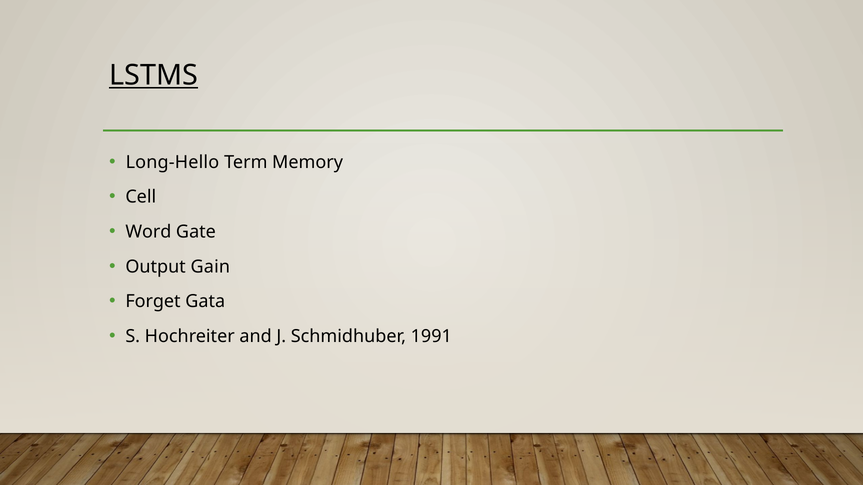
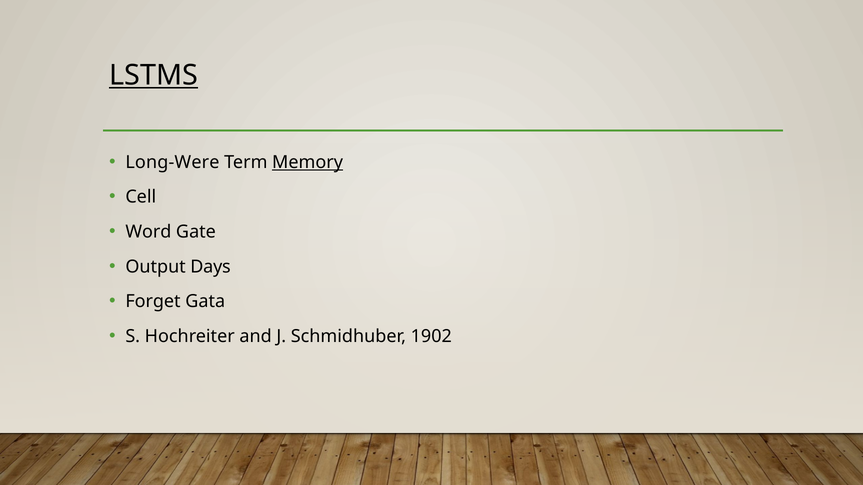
Long-Hello: Long-Hello -> Long-Were
Memory underline: none -> present
Gain: Gain -> Days
1991: 1991 -> 1902
